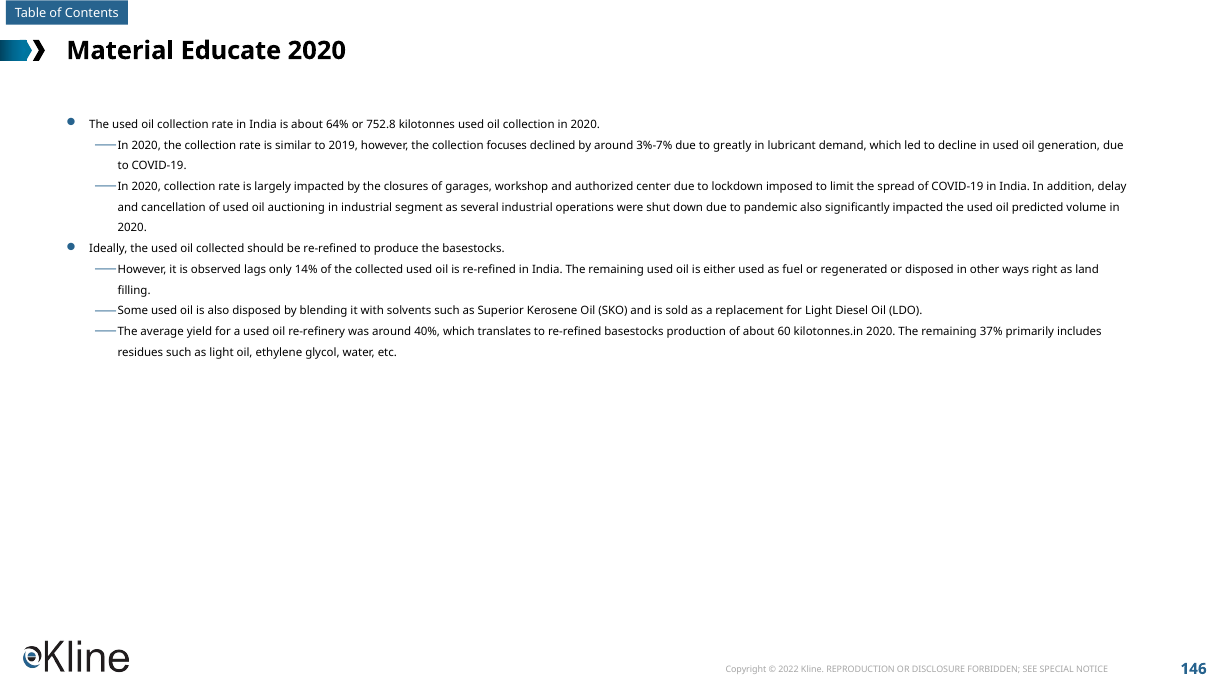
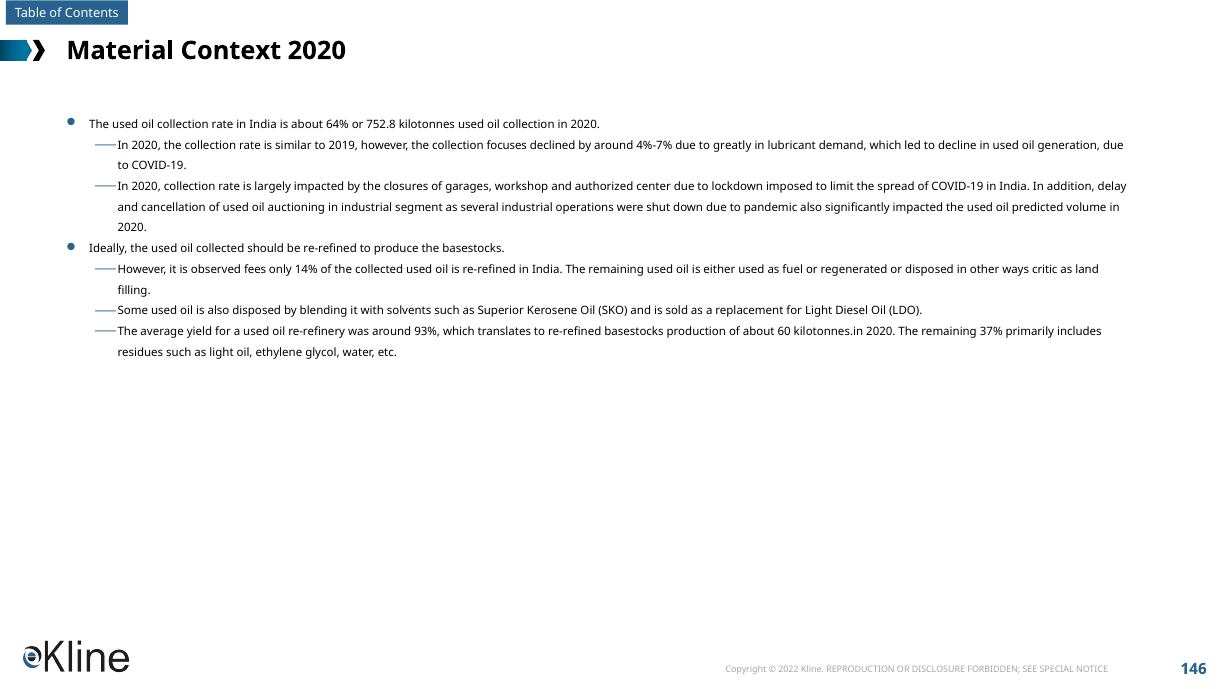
Educate: Educate -> Context
3%-7%: 3%-7% -> 4%-7%
lags: lags -> fees
right: right -> critic
40%: 40% -> 93%
